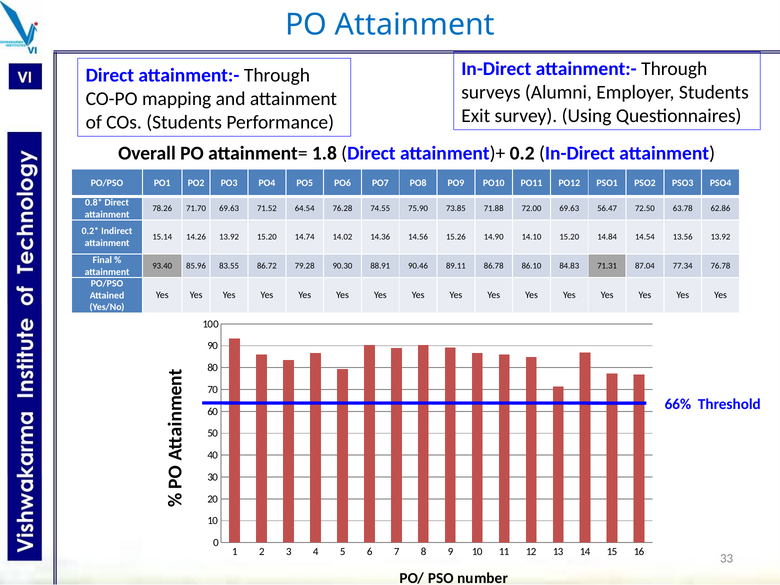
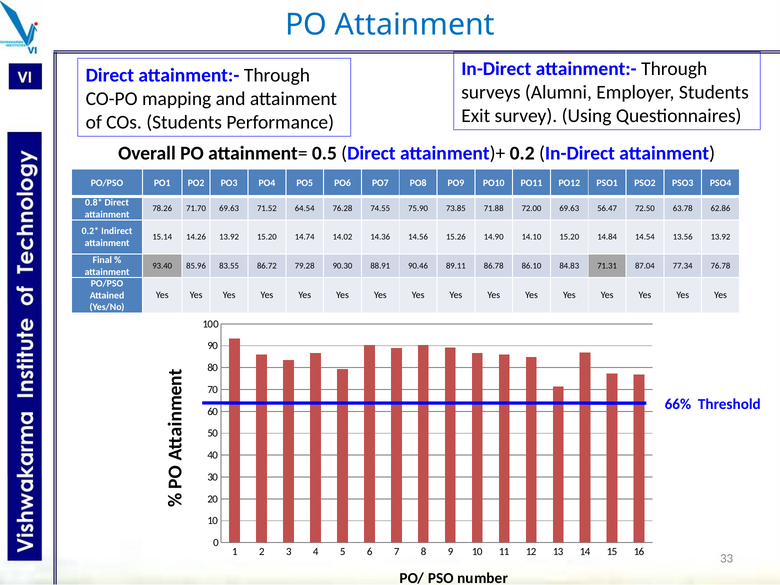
1.8: 1.8 -> 0.5
